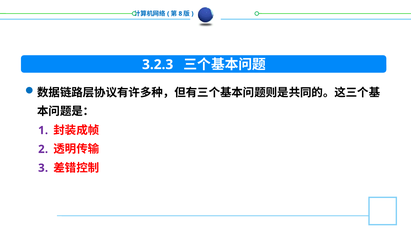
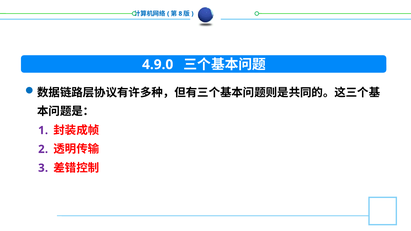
3.2.3: 3.2.3 -> 4.9.0
